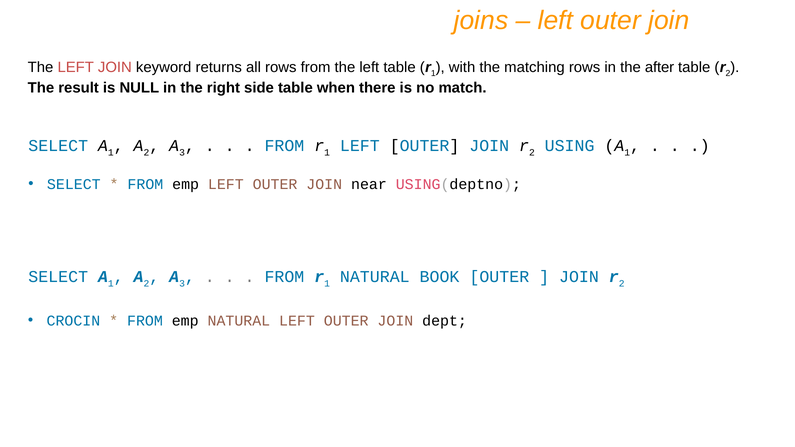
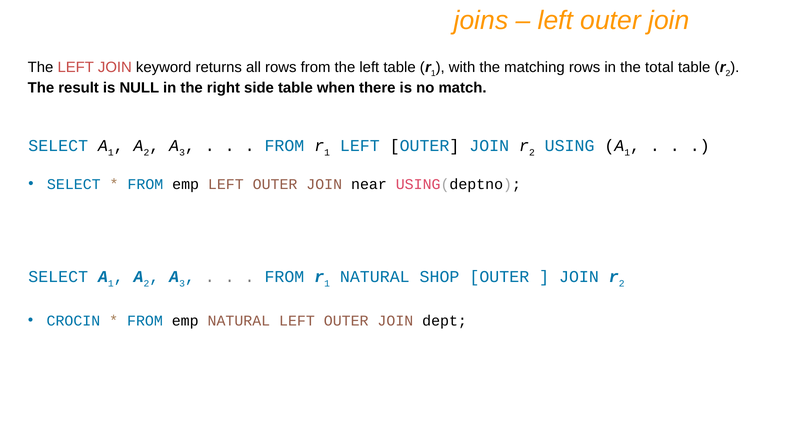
after: after -> total
BOOK: BOOK -> SHOP
